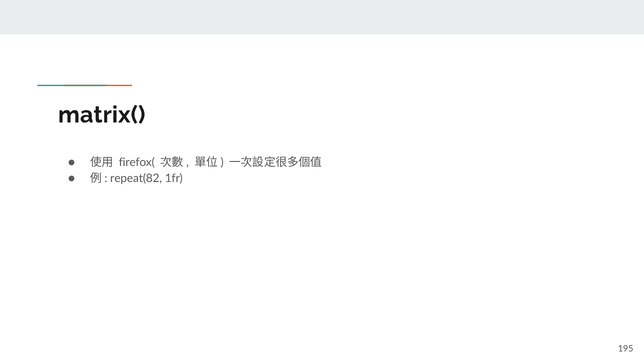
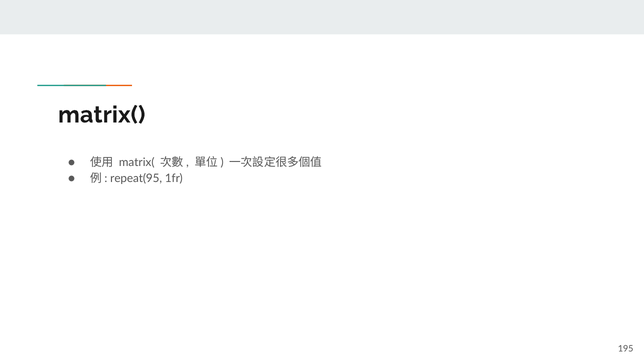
firefox( at (137, 163): firefox( -> matrix(
repeat(82: repeat(82 -> repeat(95
